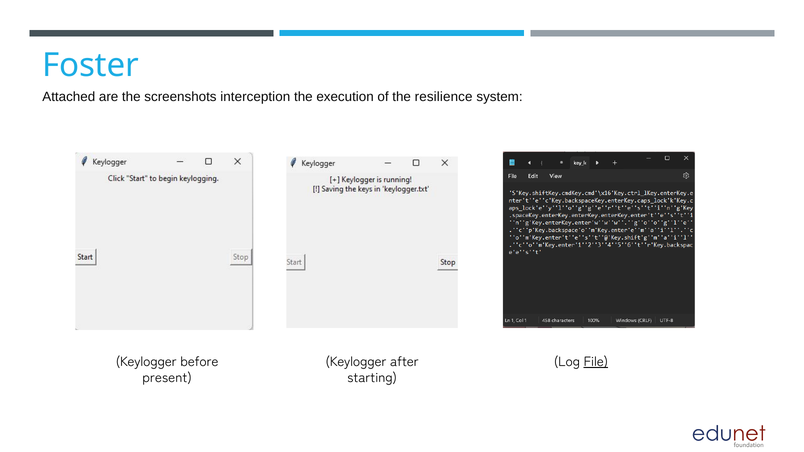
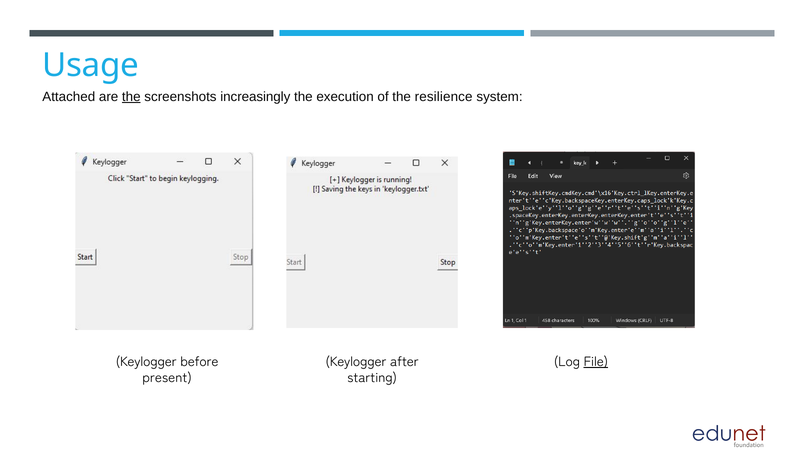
Foster: Foster -> Usage
the at (131, 97) underline: none -> present
interception: interception -> increasingly
